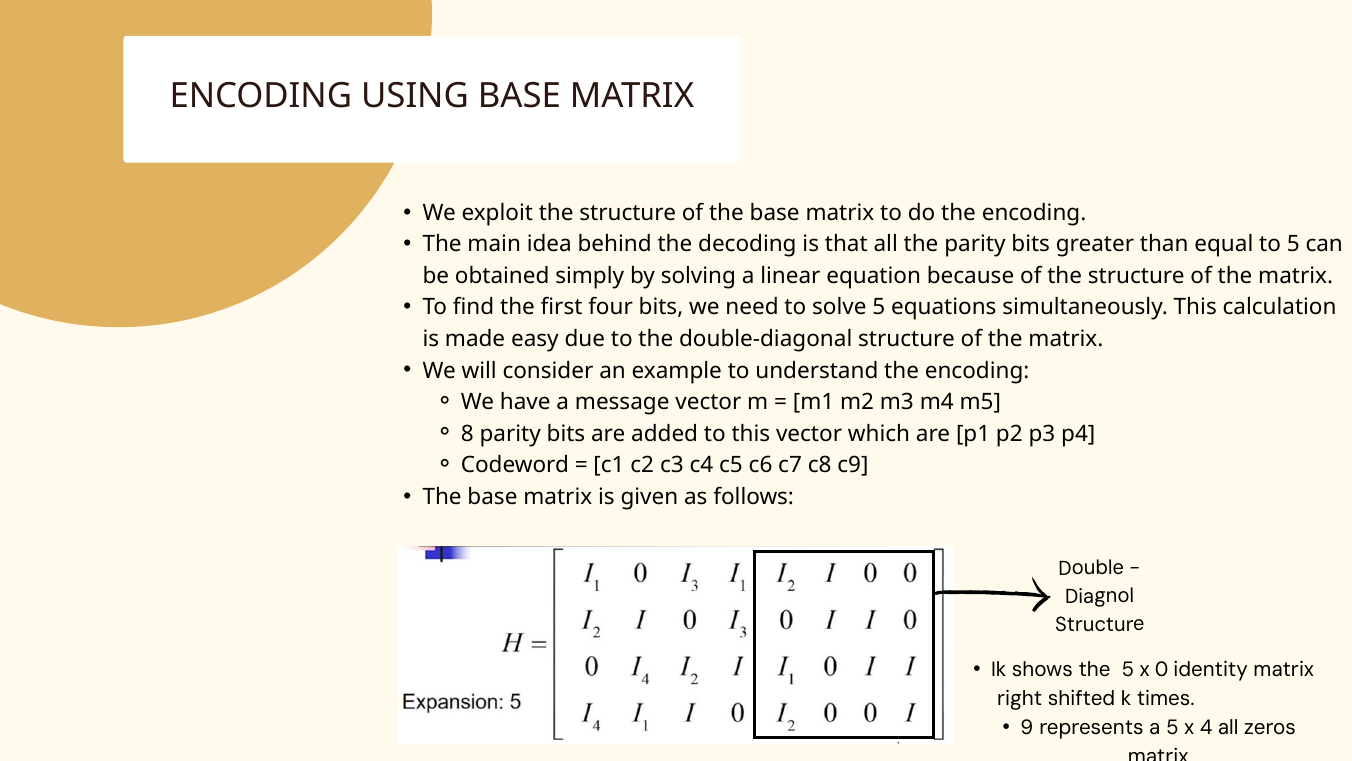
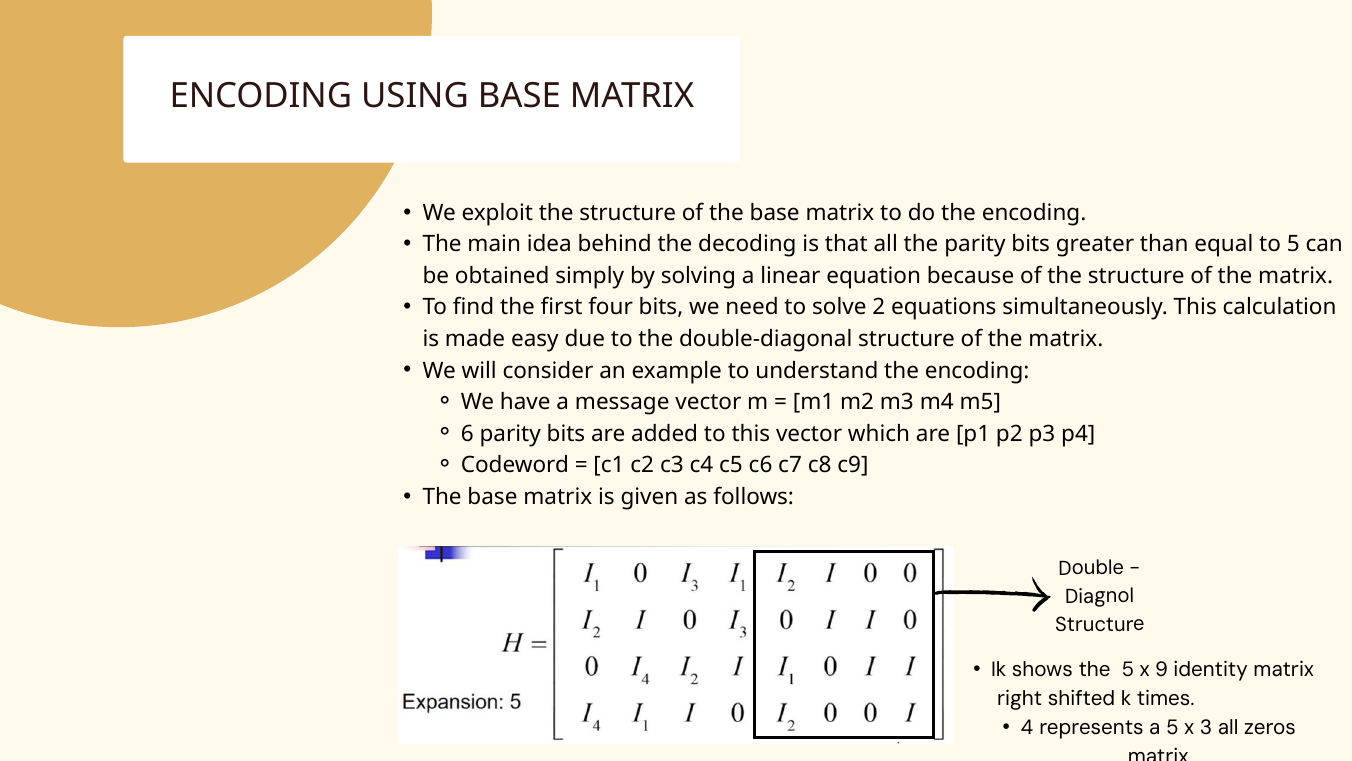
solve 5: 5 -> 2
8: 8 -> 6
0: 0 -> 9
9: 9 -> 4
4: 4 -> 3
